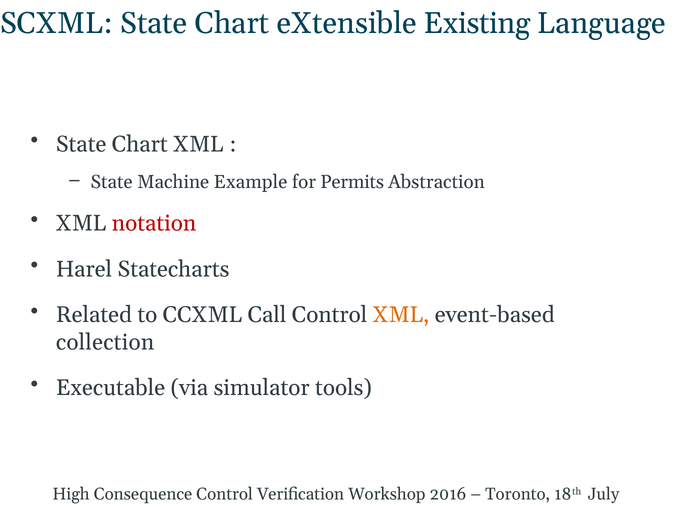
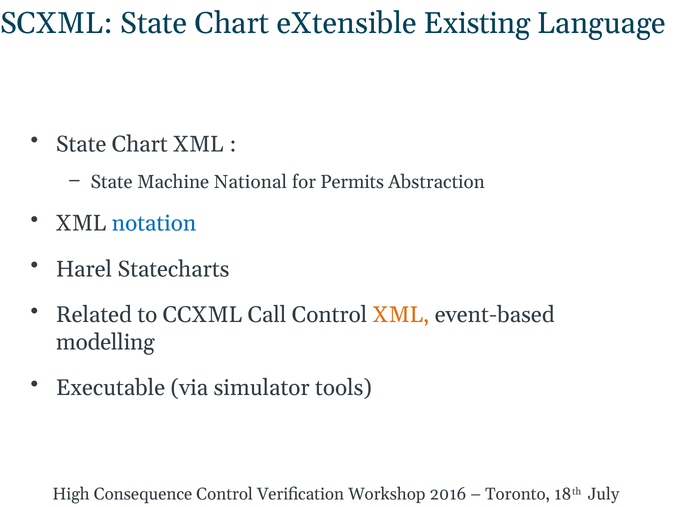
Example: Example -> National
notation colour: red -> blue
collection: collection -> modelling
